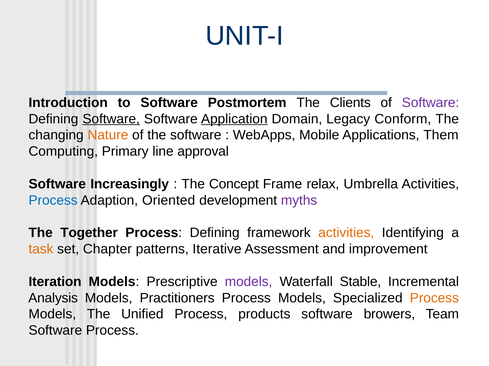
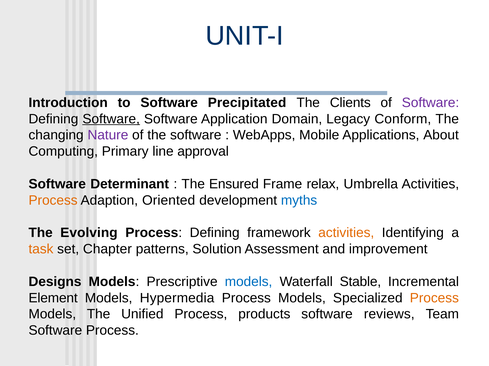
Postmortem: Postmortem -> Precipitated
Application underline: present -> none
Nature colour: orange -> purple
Them: Them -> About
Increasingly: Increasingly -> Determinant
Concept: Concept -> Ensured
Process at (53, 201) colour: blue -> orange
myths colour: purple -> blue
Together: Together -> Evolving
Iterative: Iterative -> Solution
Iteration: Iteration -> Designs
models at (249, 282) colour: purple -> blue
Analysis: Analysis -> Element
Practitioners: Practitioners -> Hypermedia
browers: browers -> reviews
